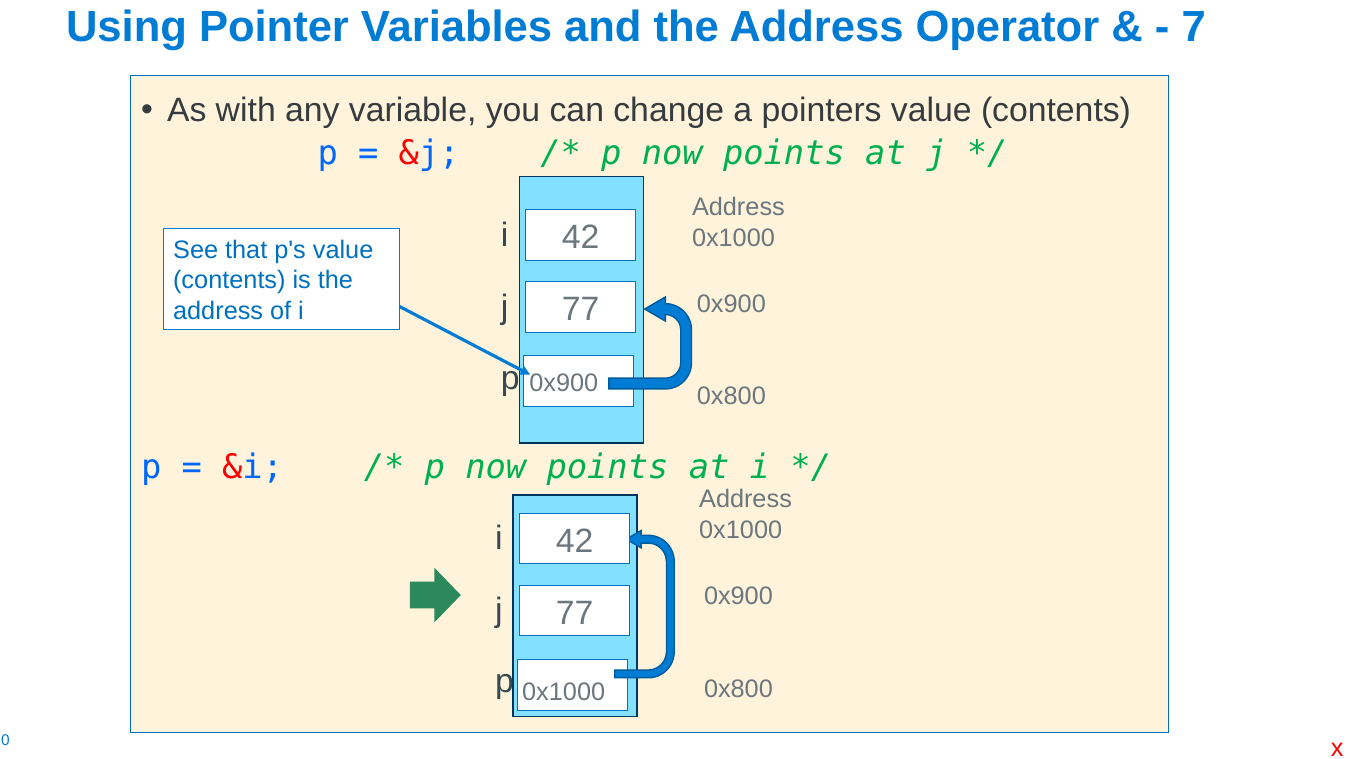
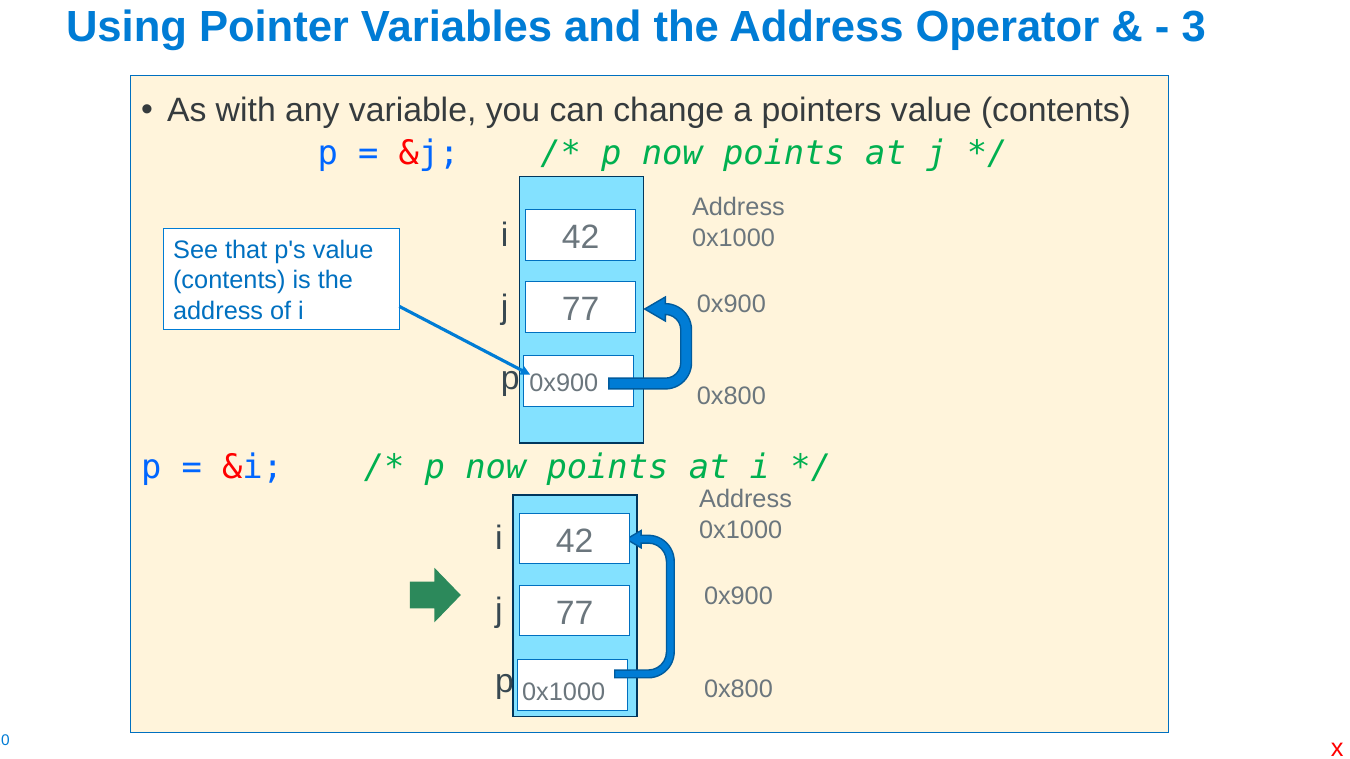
7: 7 -> 3
